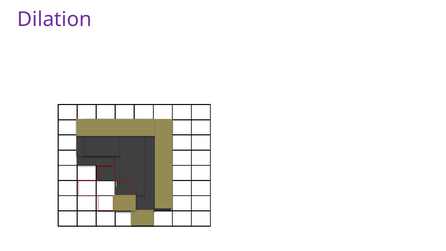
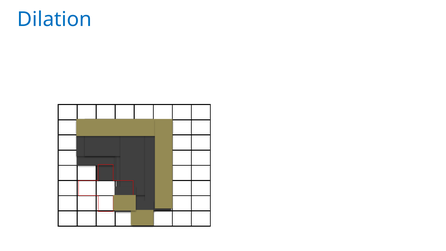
Dilation colour: purple -> blue
